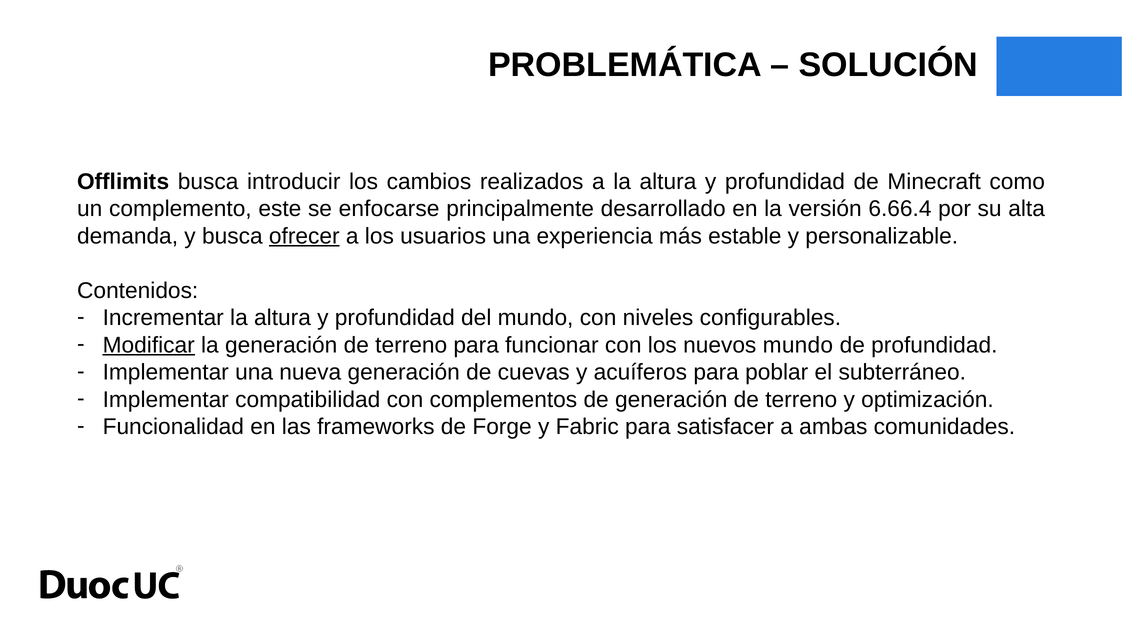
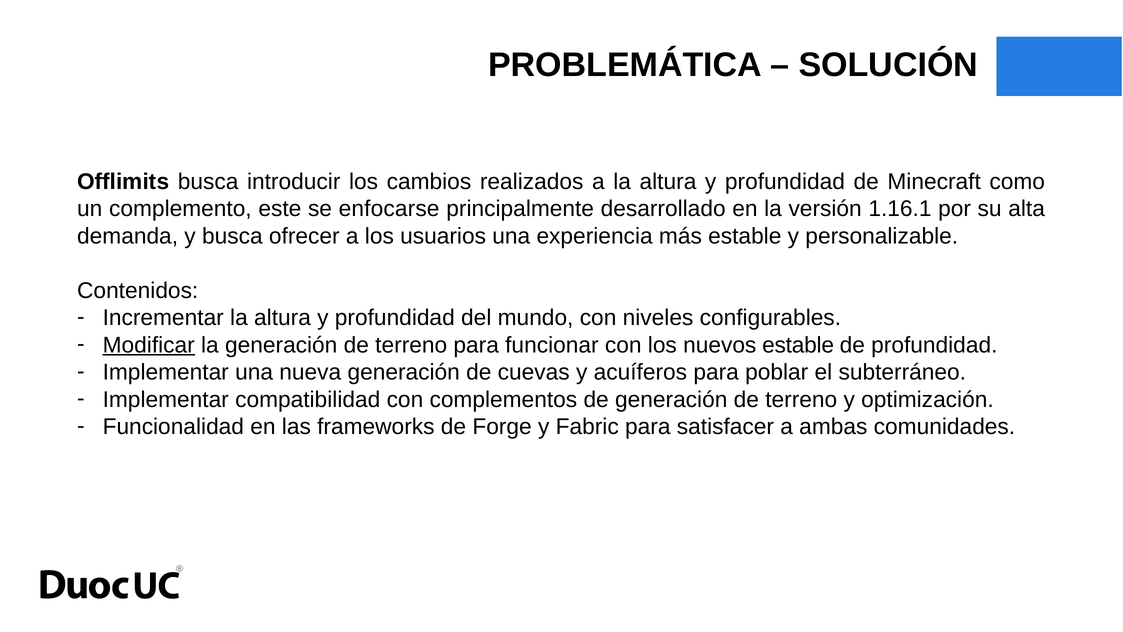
6.66.4: 6.66.4 -> 1.16.1
ofrecer underline: present -> none
nuevos mundo: mundo -> estable
